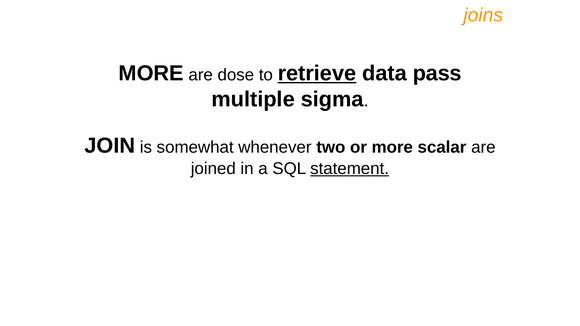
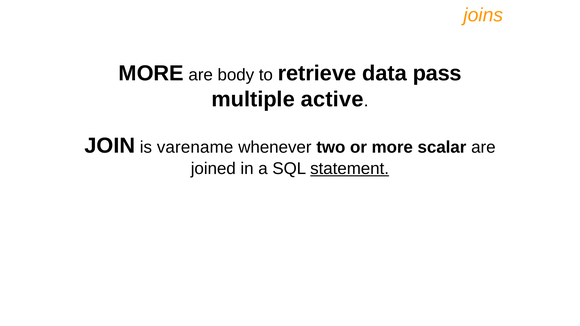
dose: dose -> body
retrieve underline: present -> none
sigma: sigma -> active
somewhat: somewhat -> varename
